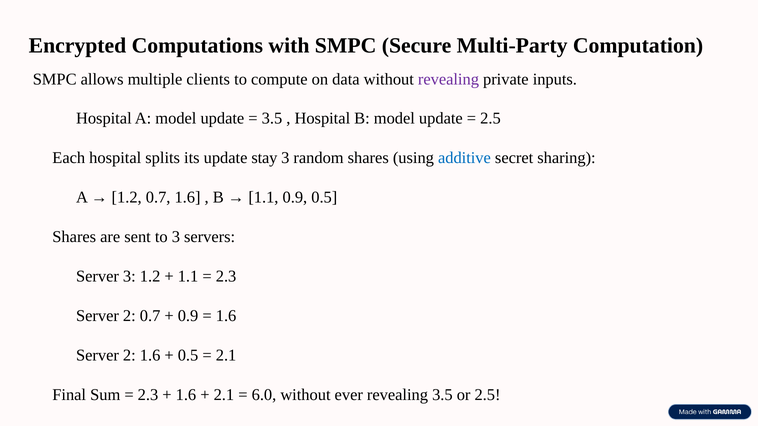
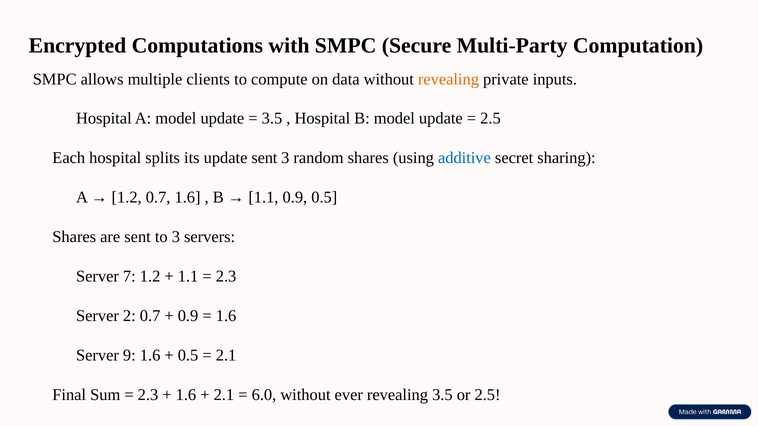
revealing at (448, 79) colour: purple -> orange
update stay: stay -> sent
Server 3: 3 -> 7
2 at (129, 355): 2 -> 9
